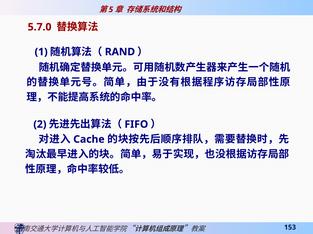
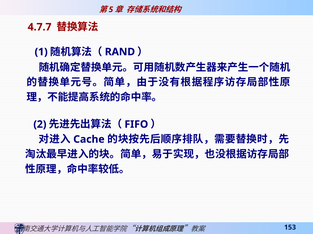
5.7.0: 5.7.0 -> 4.7.7
